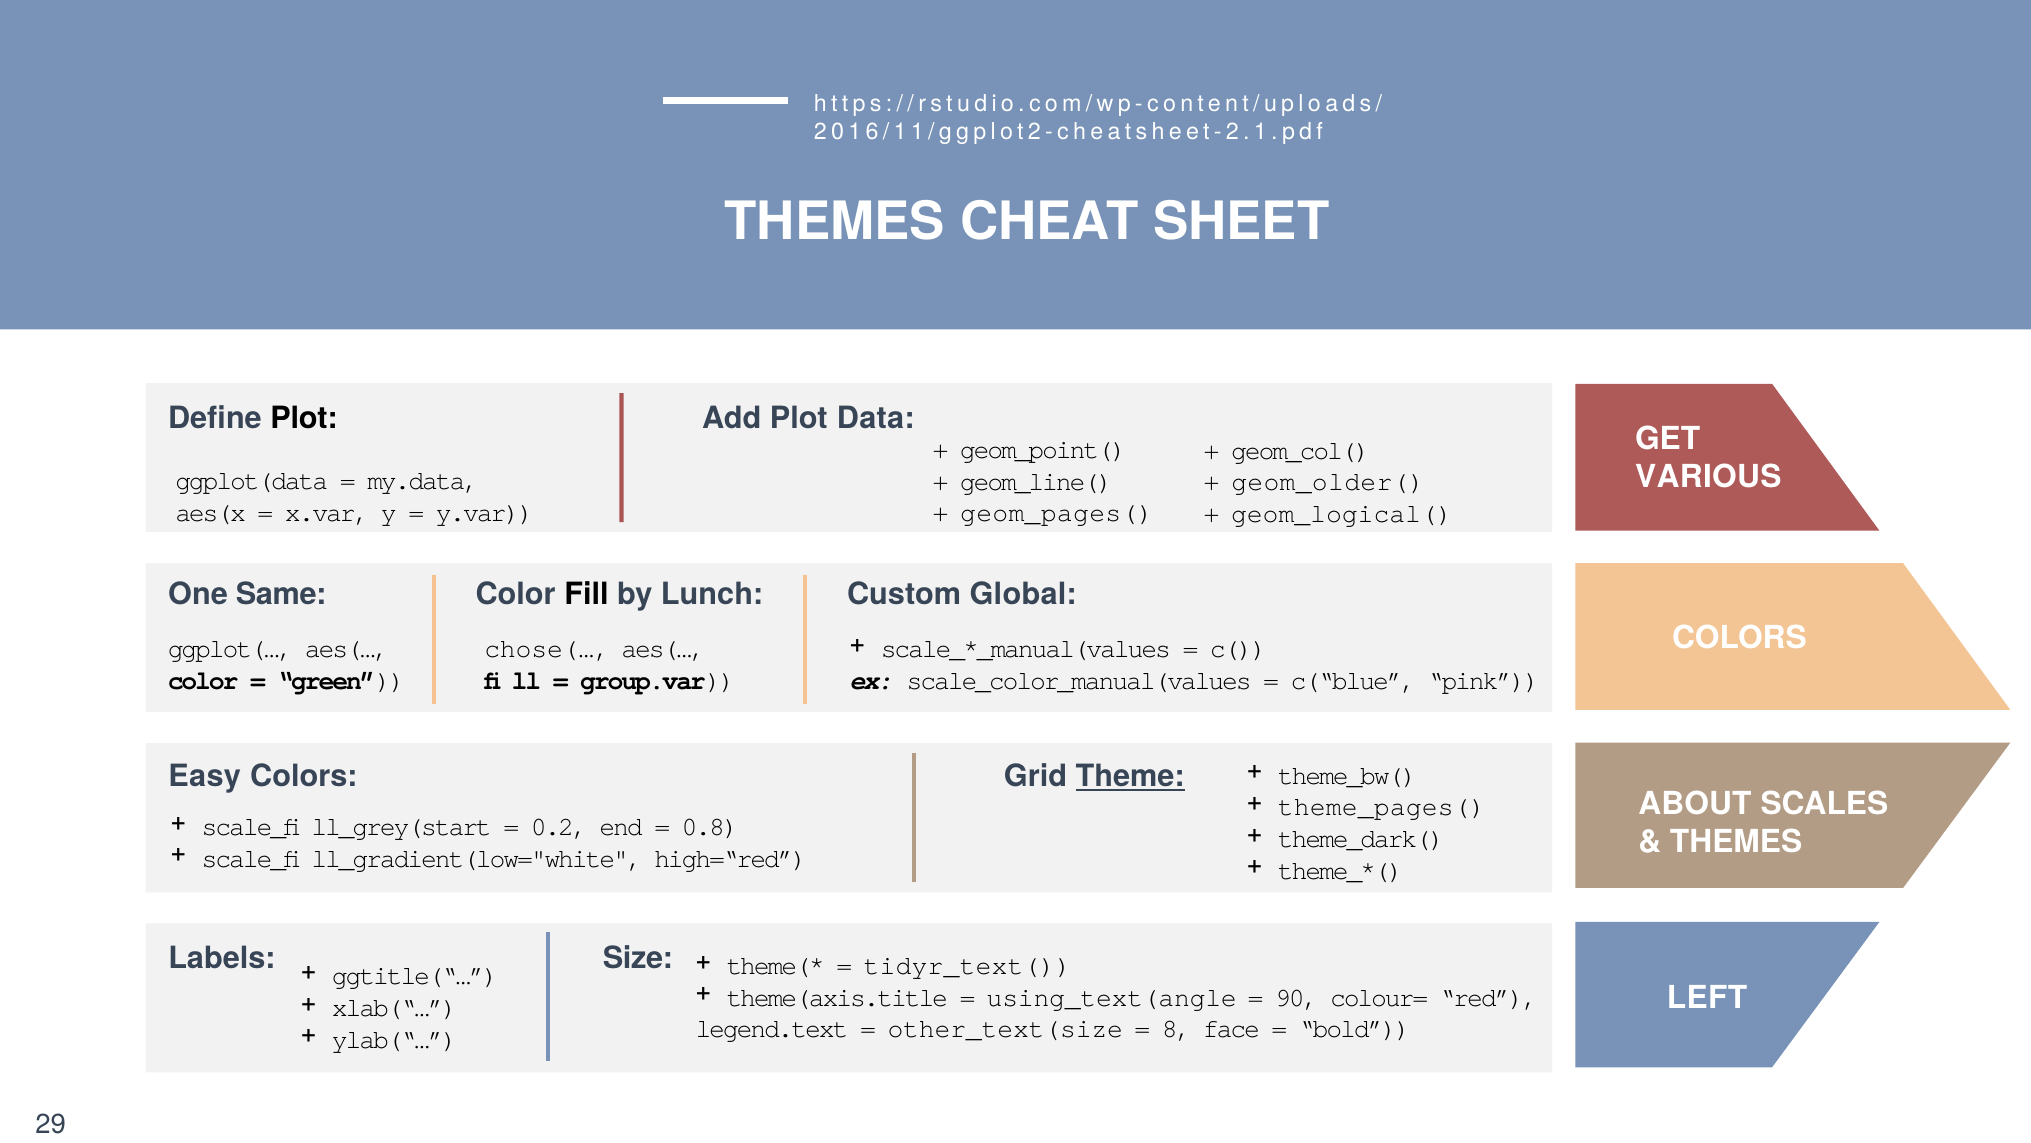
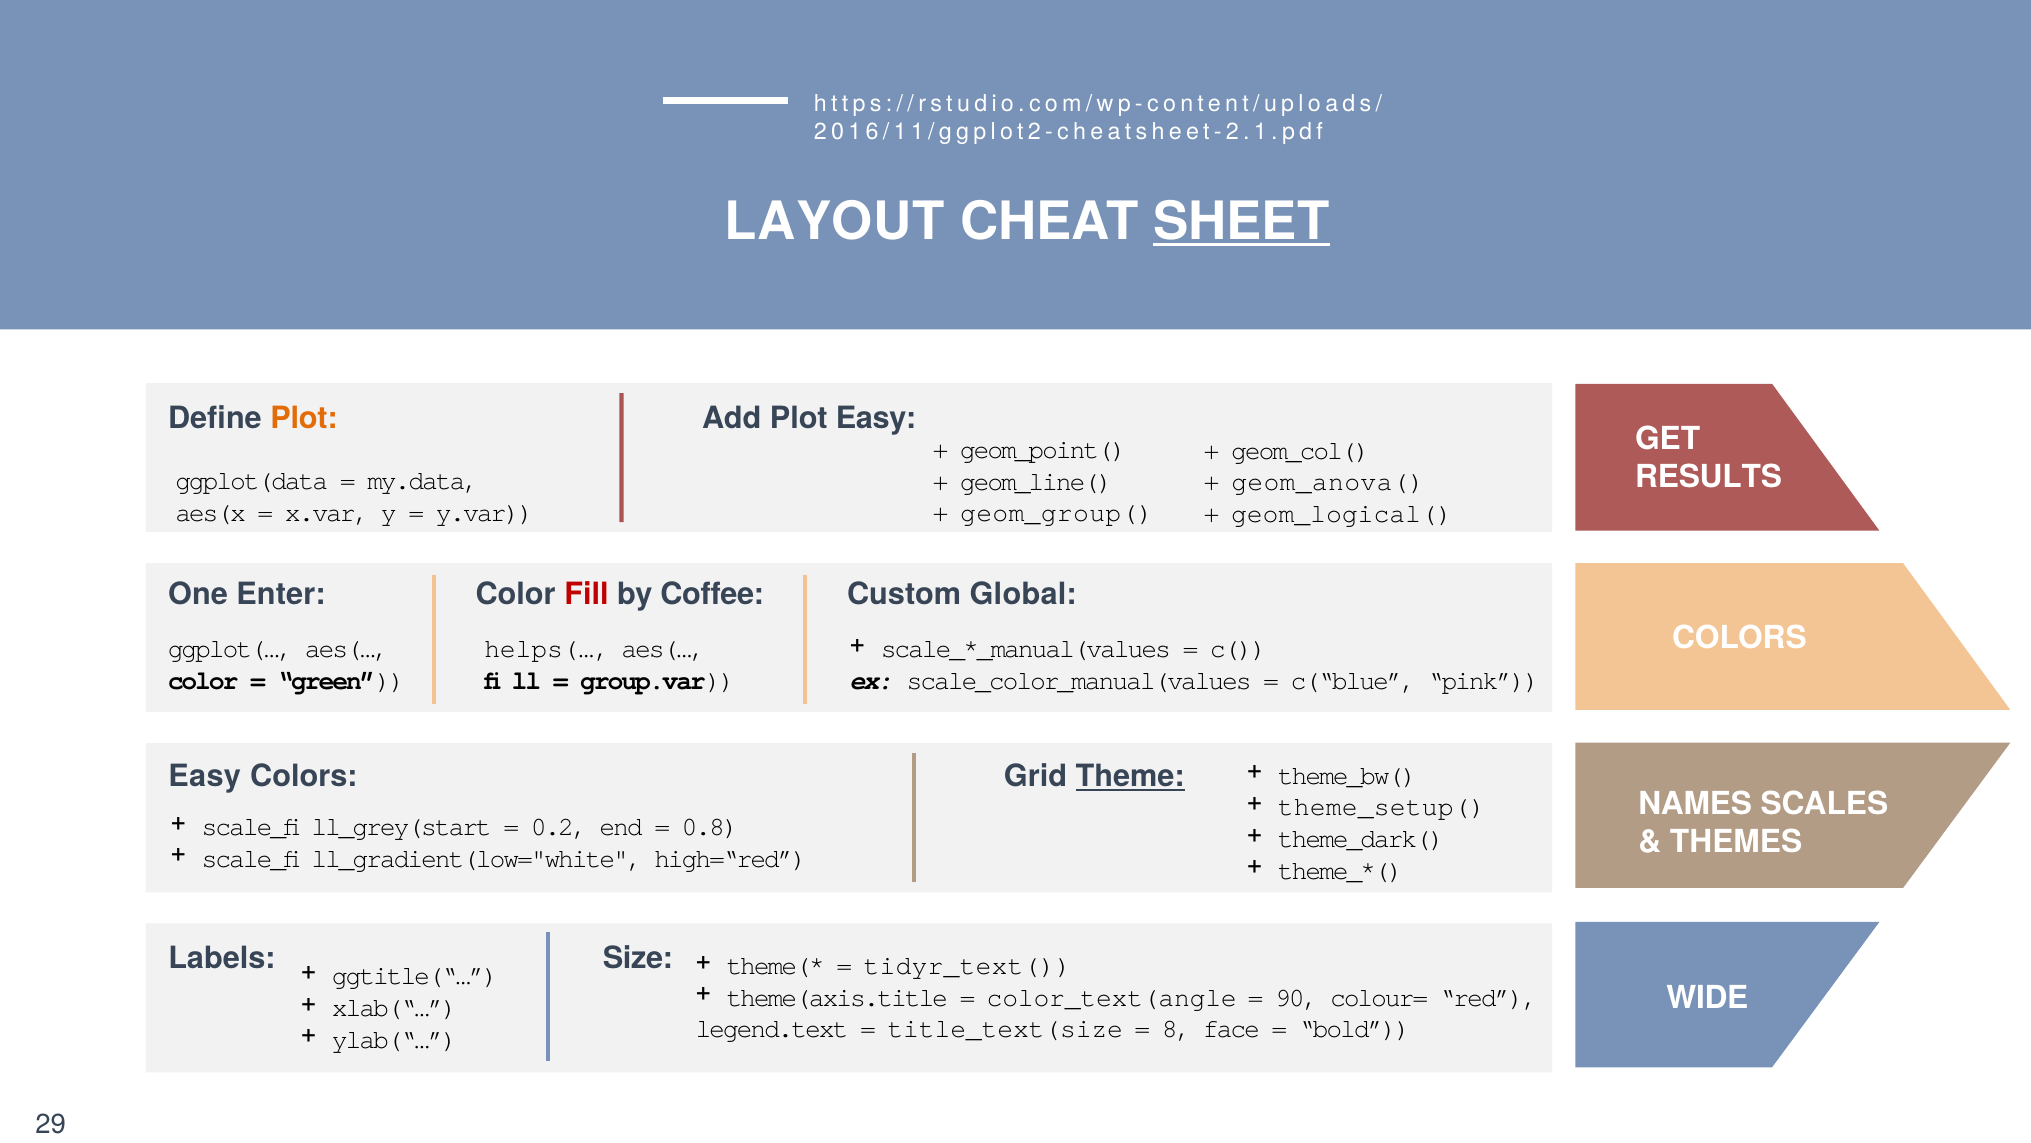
THEMES at (835, 222): THEMES -> LAYOUT
SHEET underline: none -> present
Plot at (304, 418) colour: black -> orange
Plot Data: Data -> Easy
VARIOUS: VARIOUS -> RESULTS
geom_older(: geom_older( -> geom_anova(
geom_pages(: geom_pages( -> geom_group(
Same: Same -> Enter
Fill colour: black -> red
Lunch: Lunch -> Coffee
chose(…: chose(… -> helps(…
ABOUT: ABOUT -> NAMES
theme_pages(: theme_pages( -> theme_setup(
using_text(angle: using_text(angle -> color_text(angle
LEFT: LEFT -> WIDE
other_text(size: other_text(size -> title_text(size
